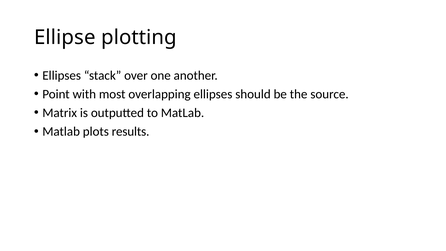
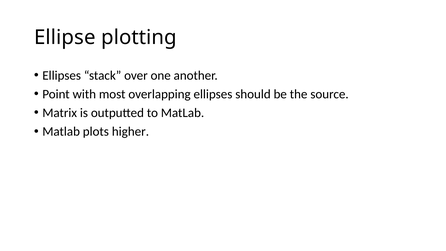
results: results -> higher
